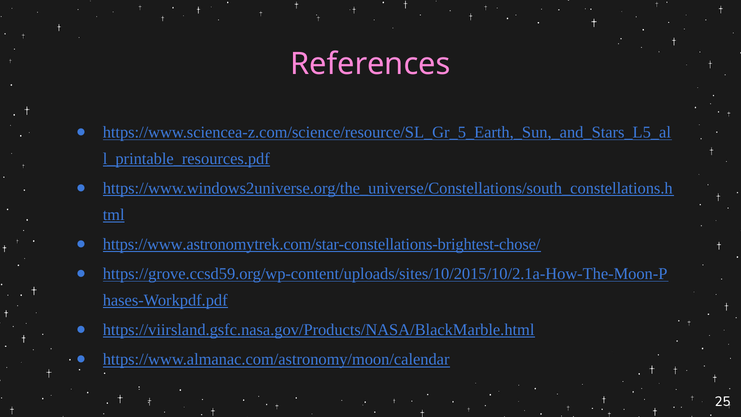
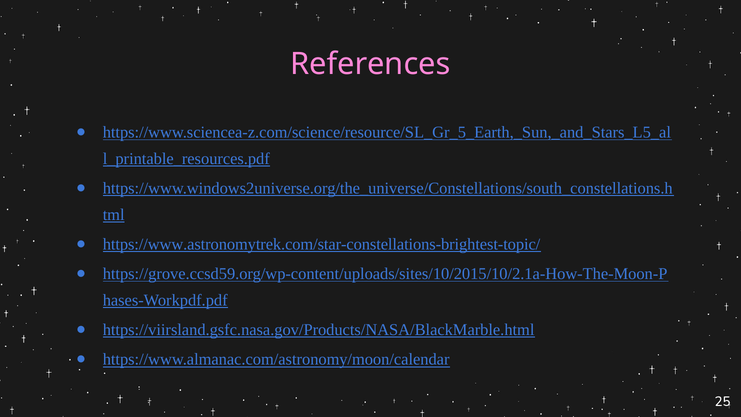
https://www.astronomytrek.com/star-constellations-brightest-chose/: https://www.astronomytrek.com/star-constellations-brightest-chose/ -> https://www.astronomytrek.com/star-constellations-brightest-topic/
